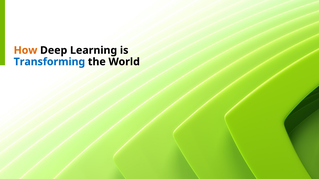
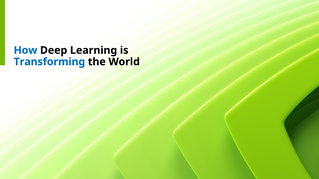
How colour: orange -> blue
